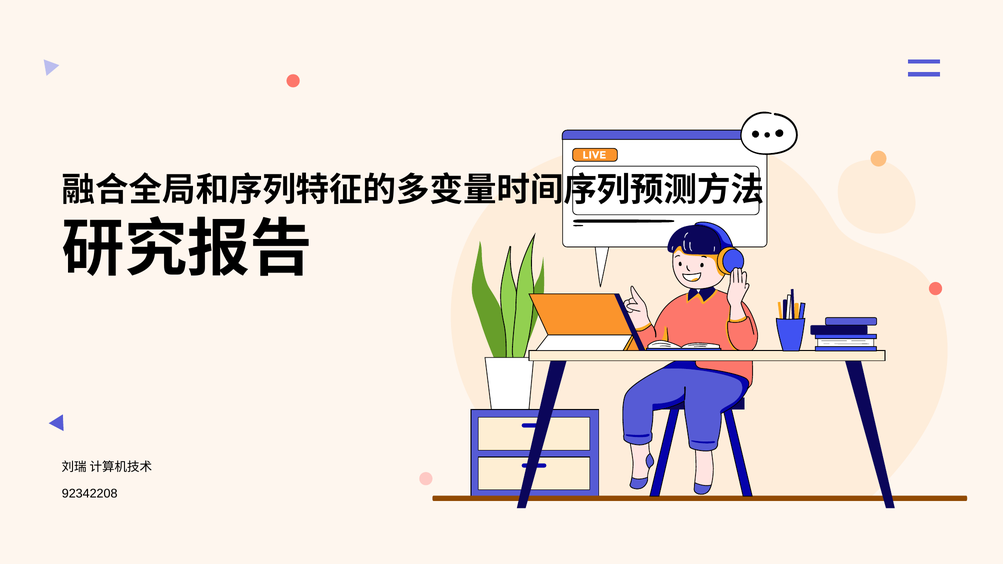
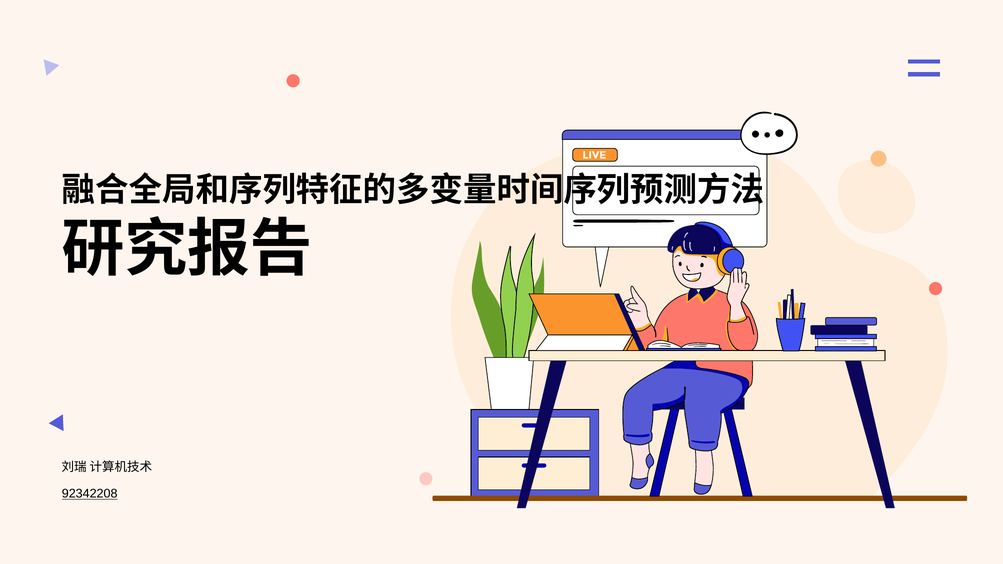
92342208 underline: none -> present
